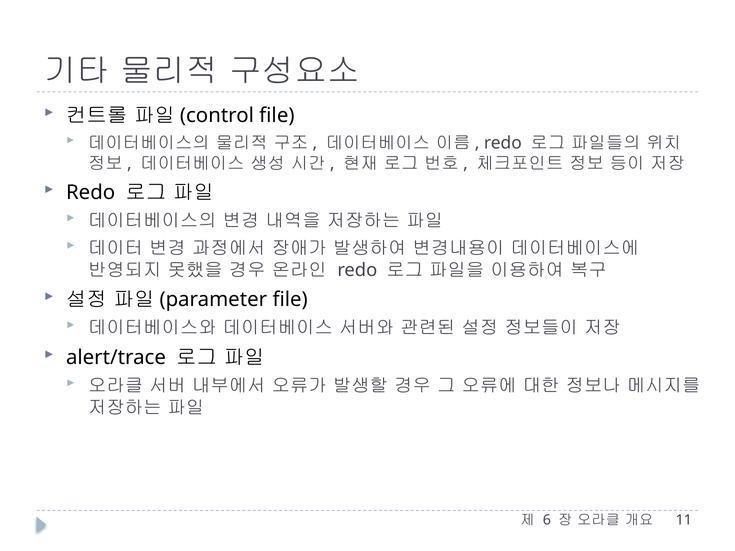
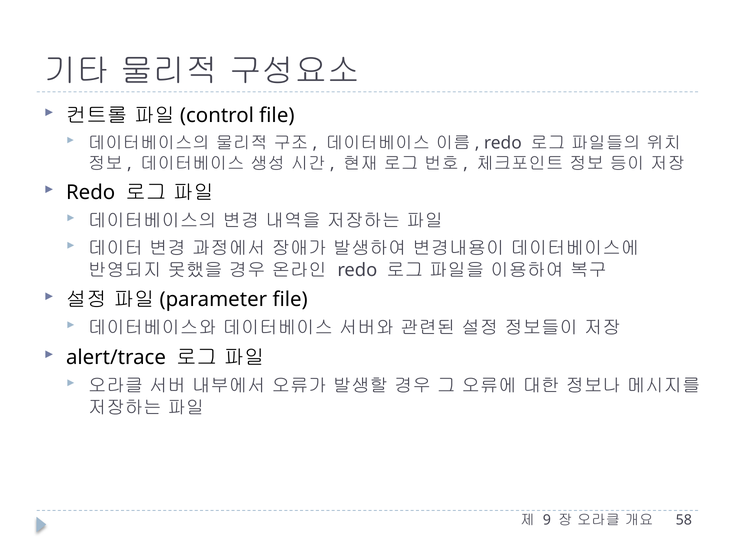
6: 6 -> 9
11: 11 -> 58
